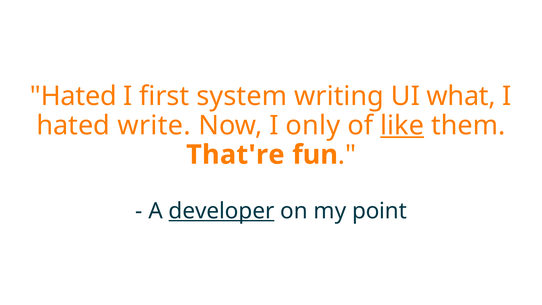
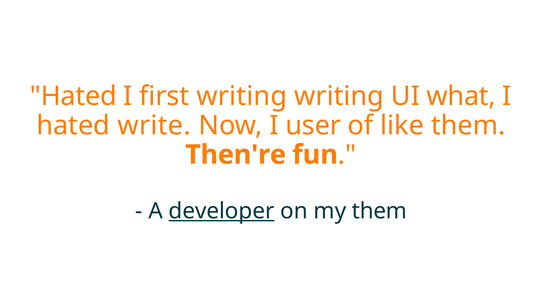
first system: system -> writing
only: only -> user
like underline: present -> none
That're: That're -> Then're
my point: point -> them
